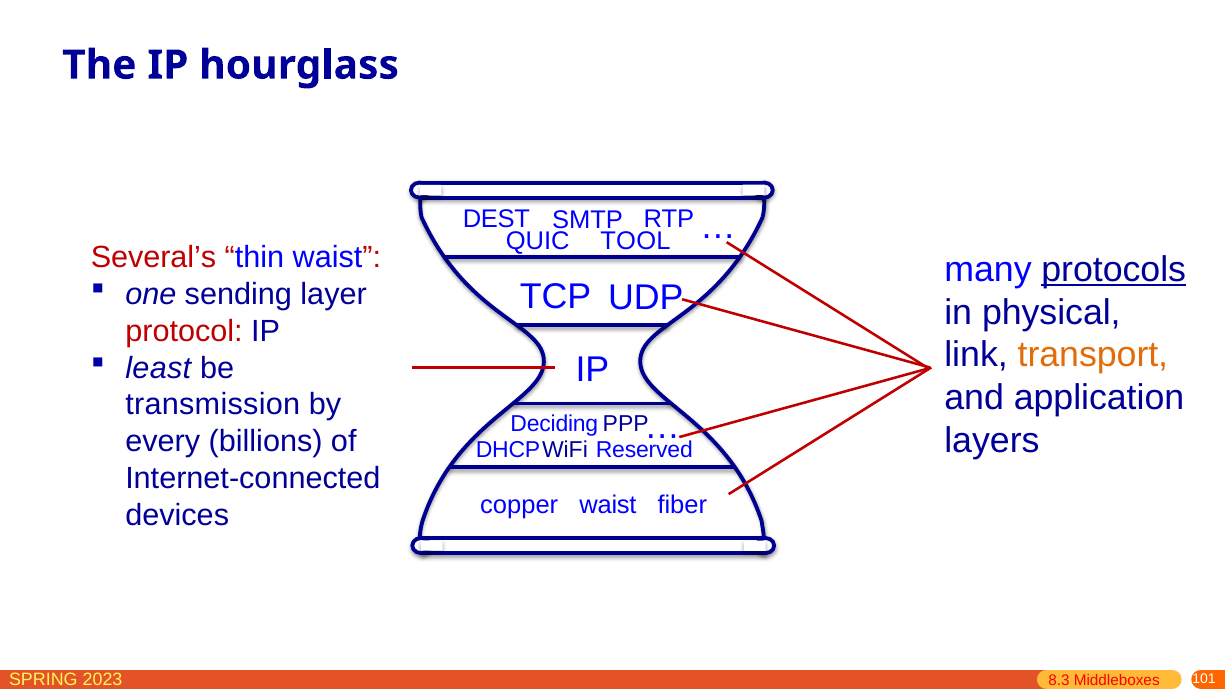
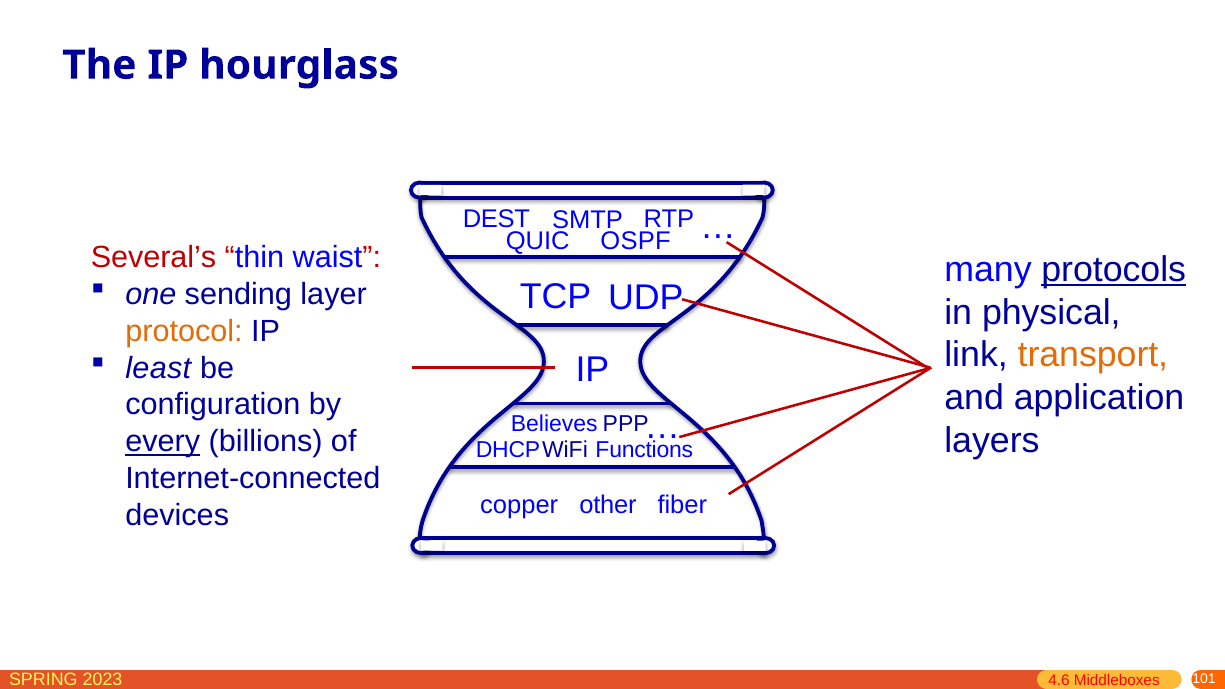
TOOL: TOOL -> OSPF
protocol colour: red -> orange
transmission: transmission -> configuration
Deciding: Deciding -> Believes
every underline: none -> present
Reserved: Reserved -> Functions
copper waist: waist -> other
8.3: 8.3 -> 4.6
